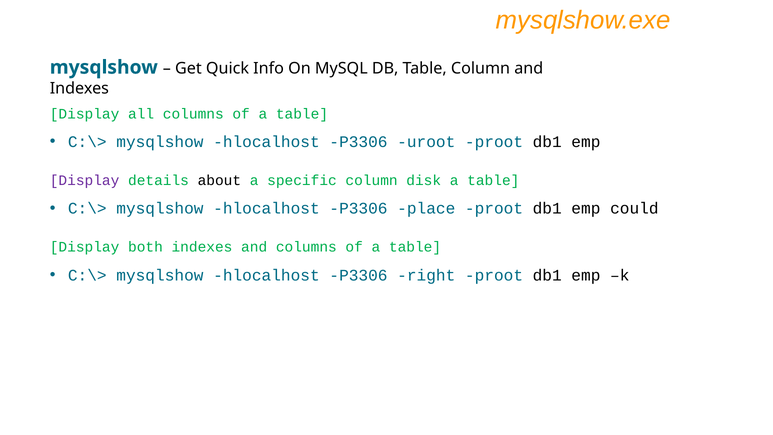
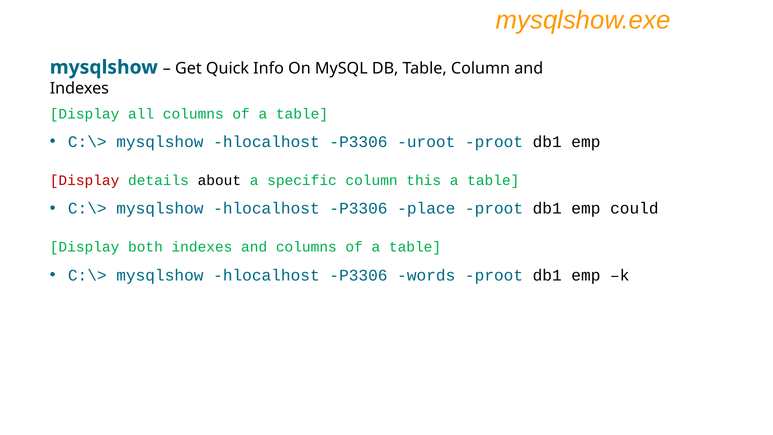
Display at (85, 180) colour: purple -> red
disk: disk -> this
right: right -> words
